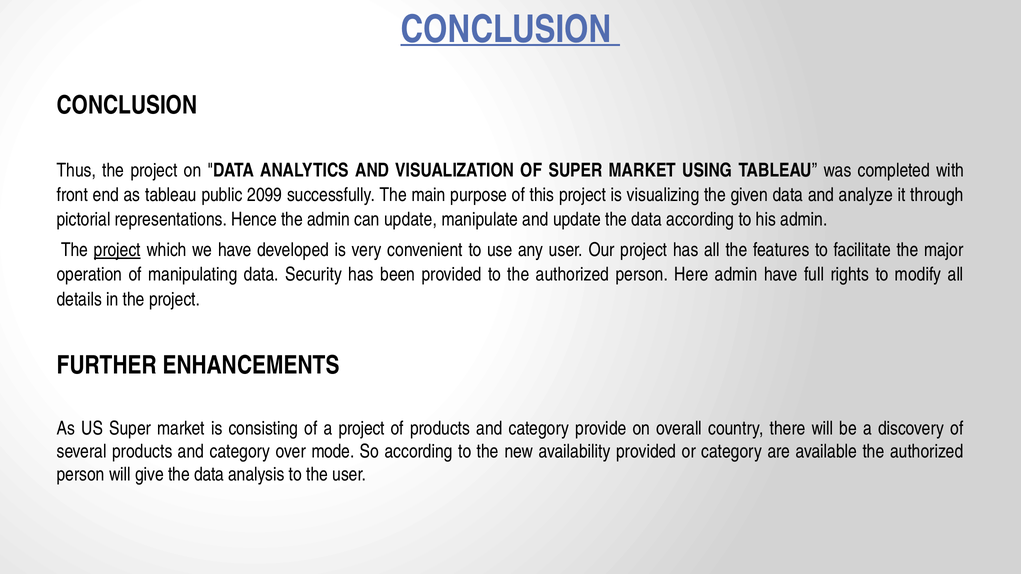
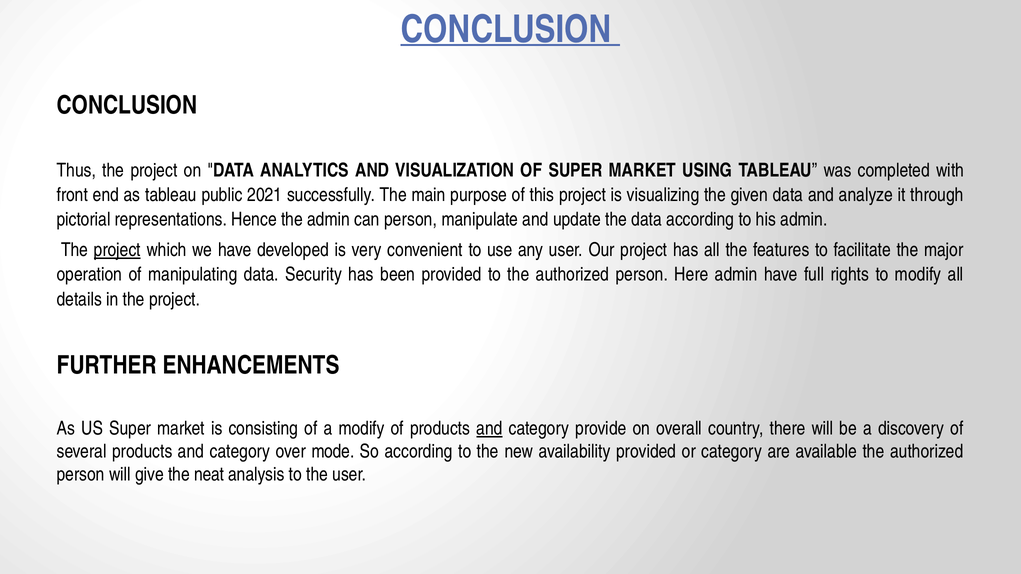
2099: 2099 -> 2021
can update: update -> person
a project: project -> modify
and at (489, 429) underline: none -> present
give the data: data -> neat
